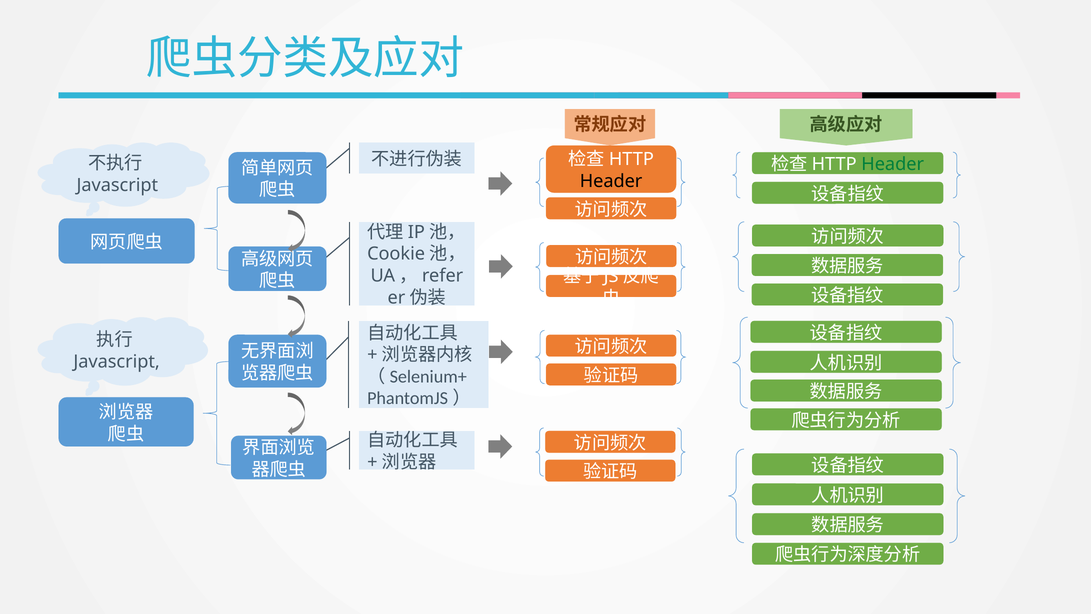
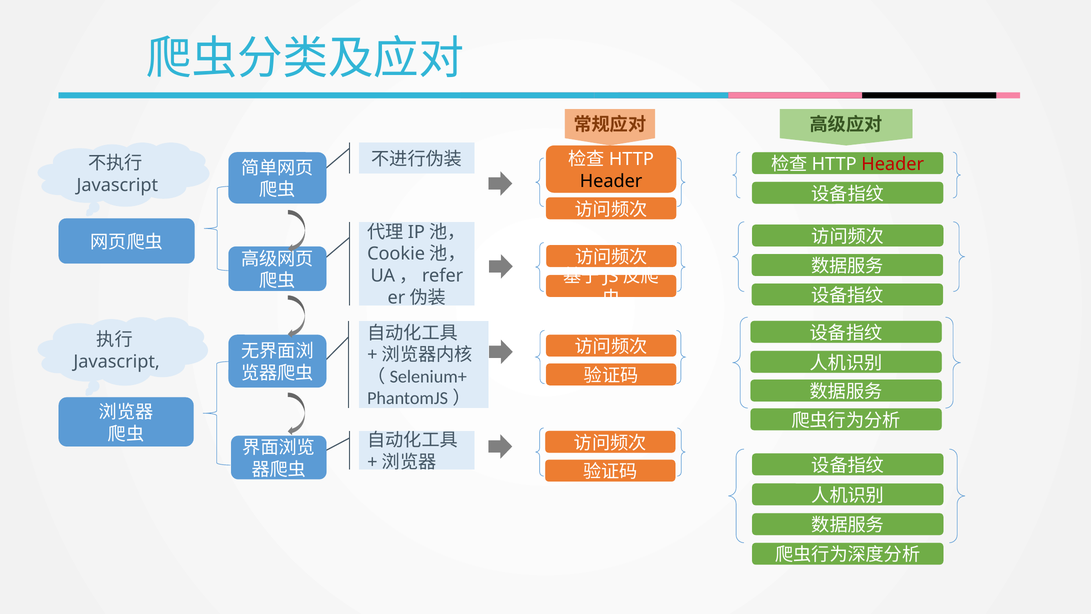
Header at (893, 164) colour: green -> red
